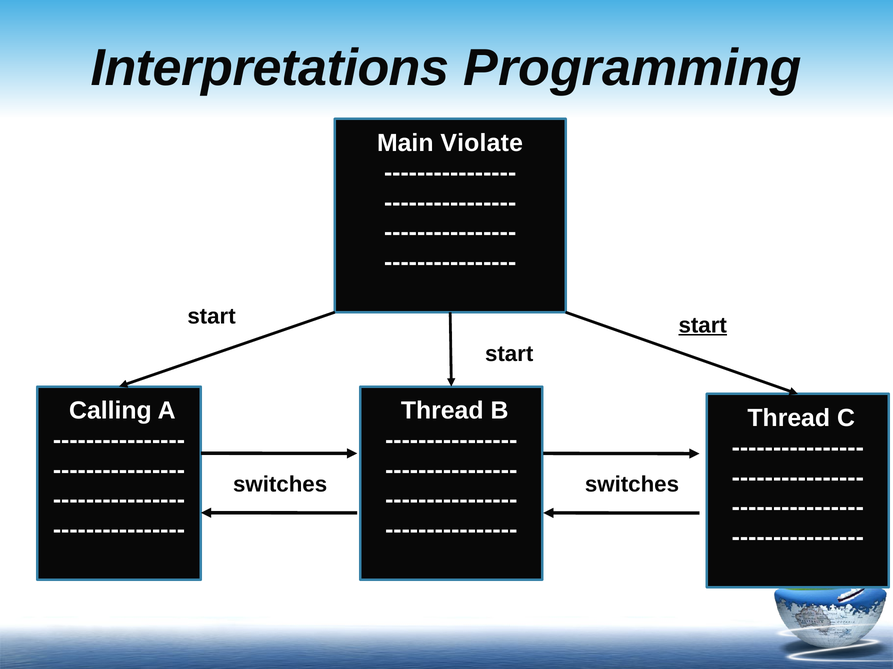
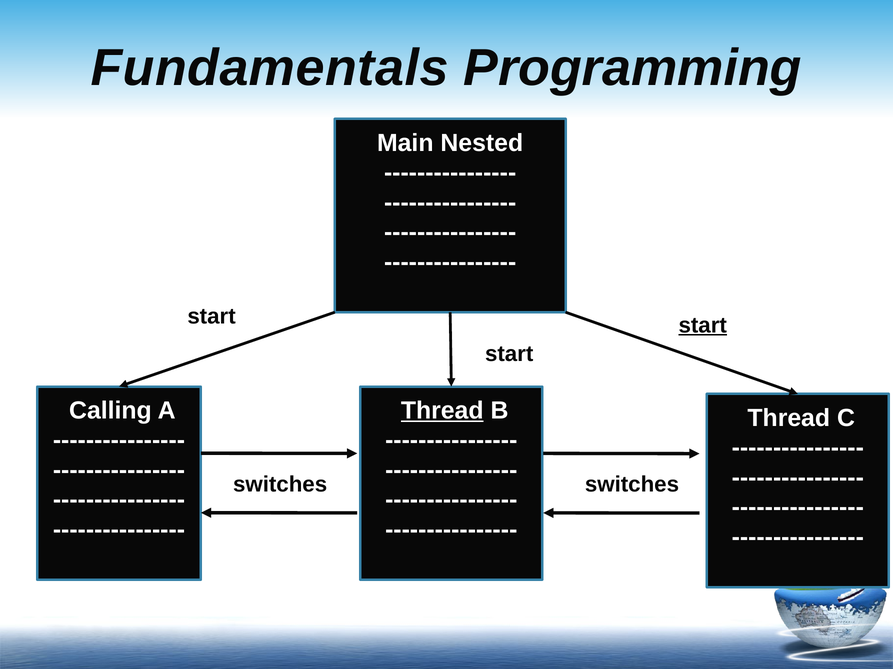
Interpretations: Interpretations -> Fundamentals
Violate: Violate -> Nested
Thread at (442, 411) underline: none -> present
